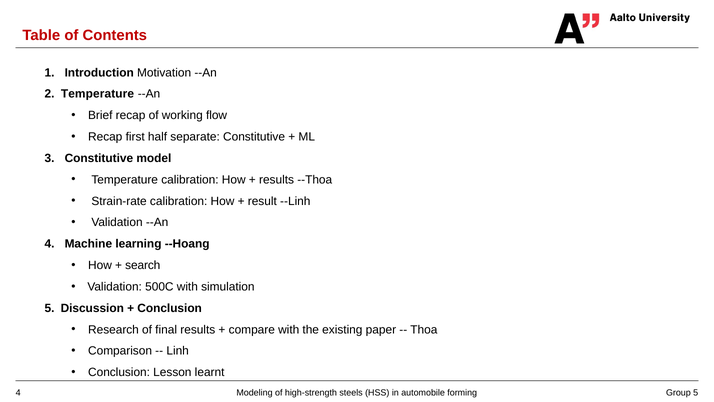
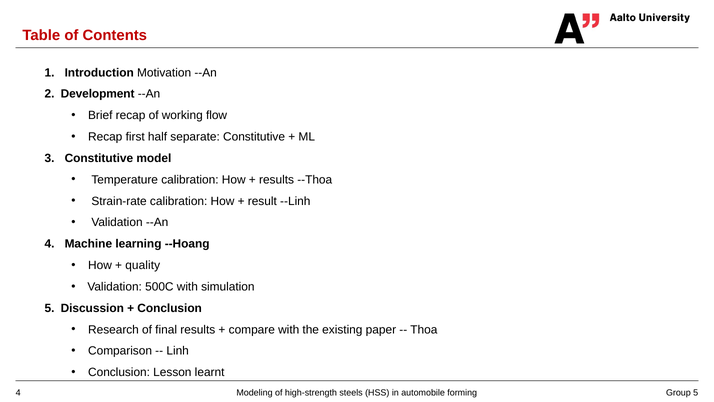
Temperature at (97, 94): Temperature -> Development
search: search -> quality
